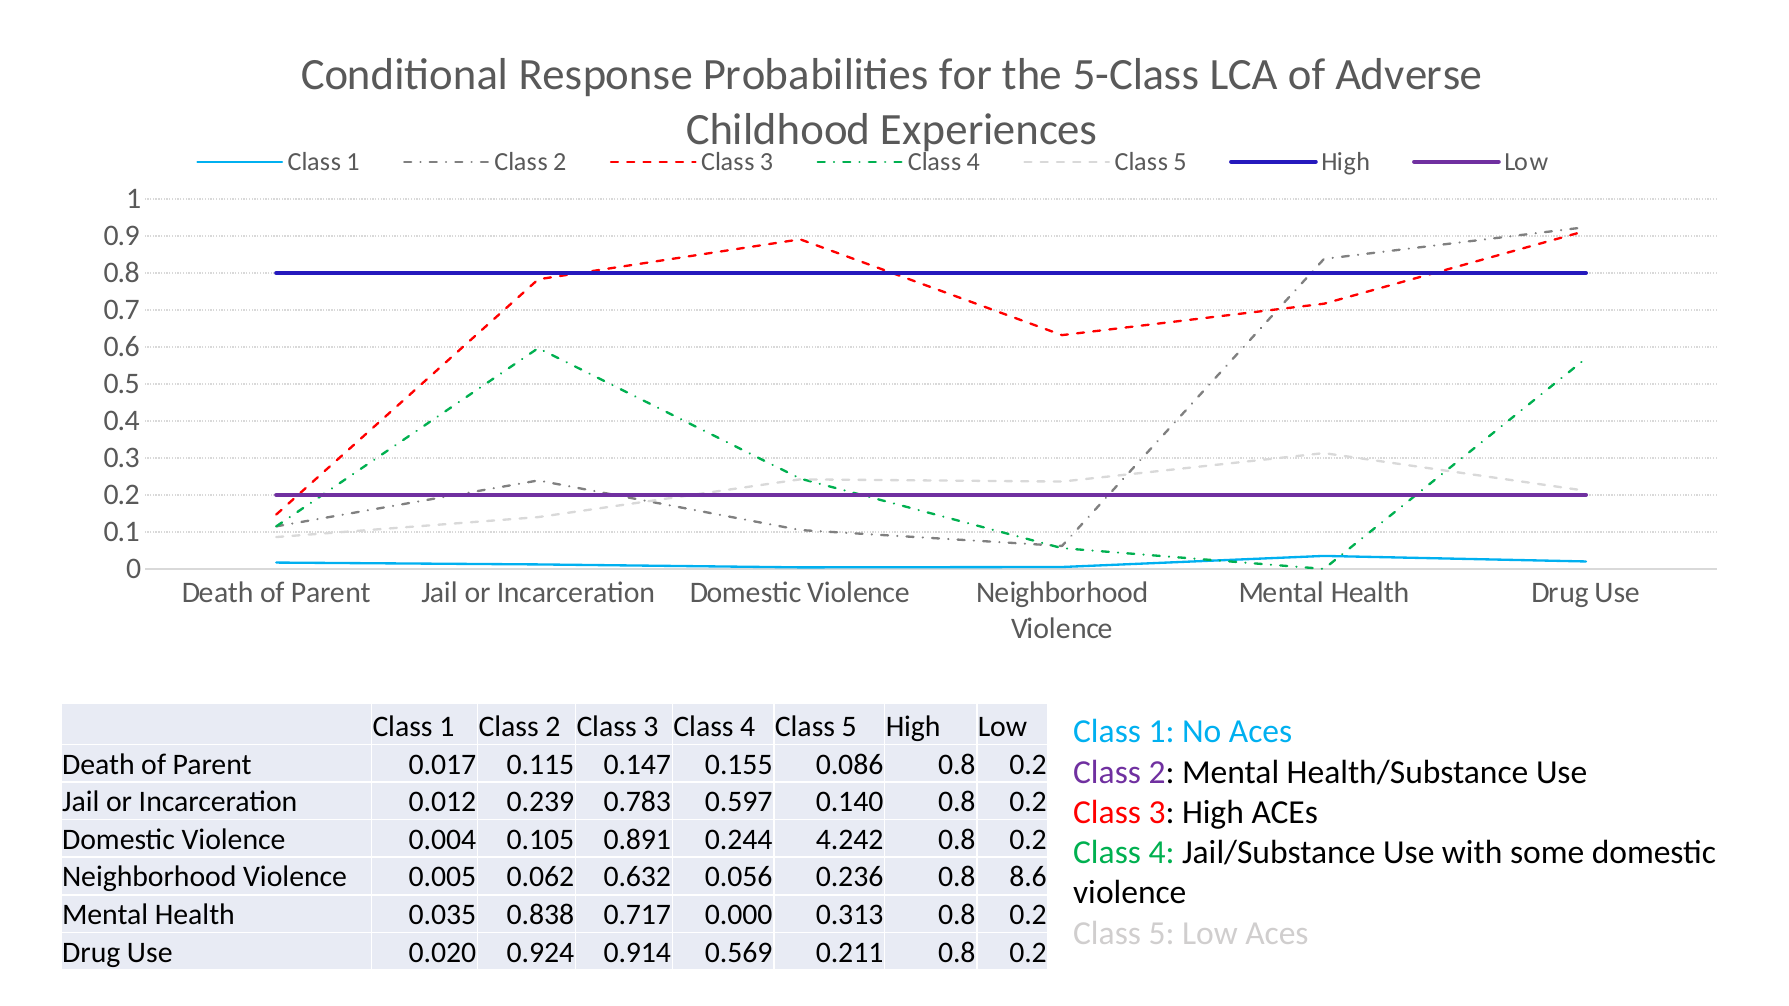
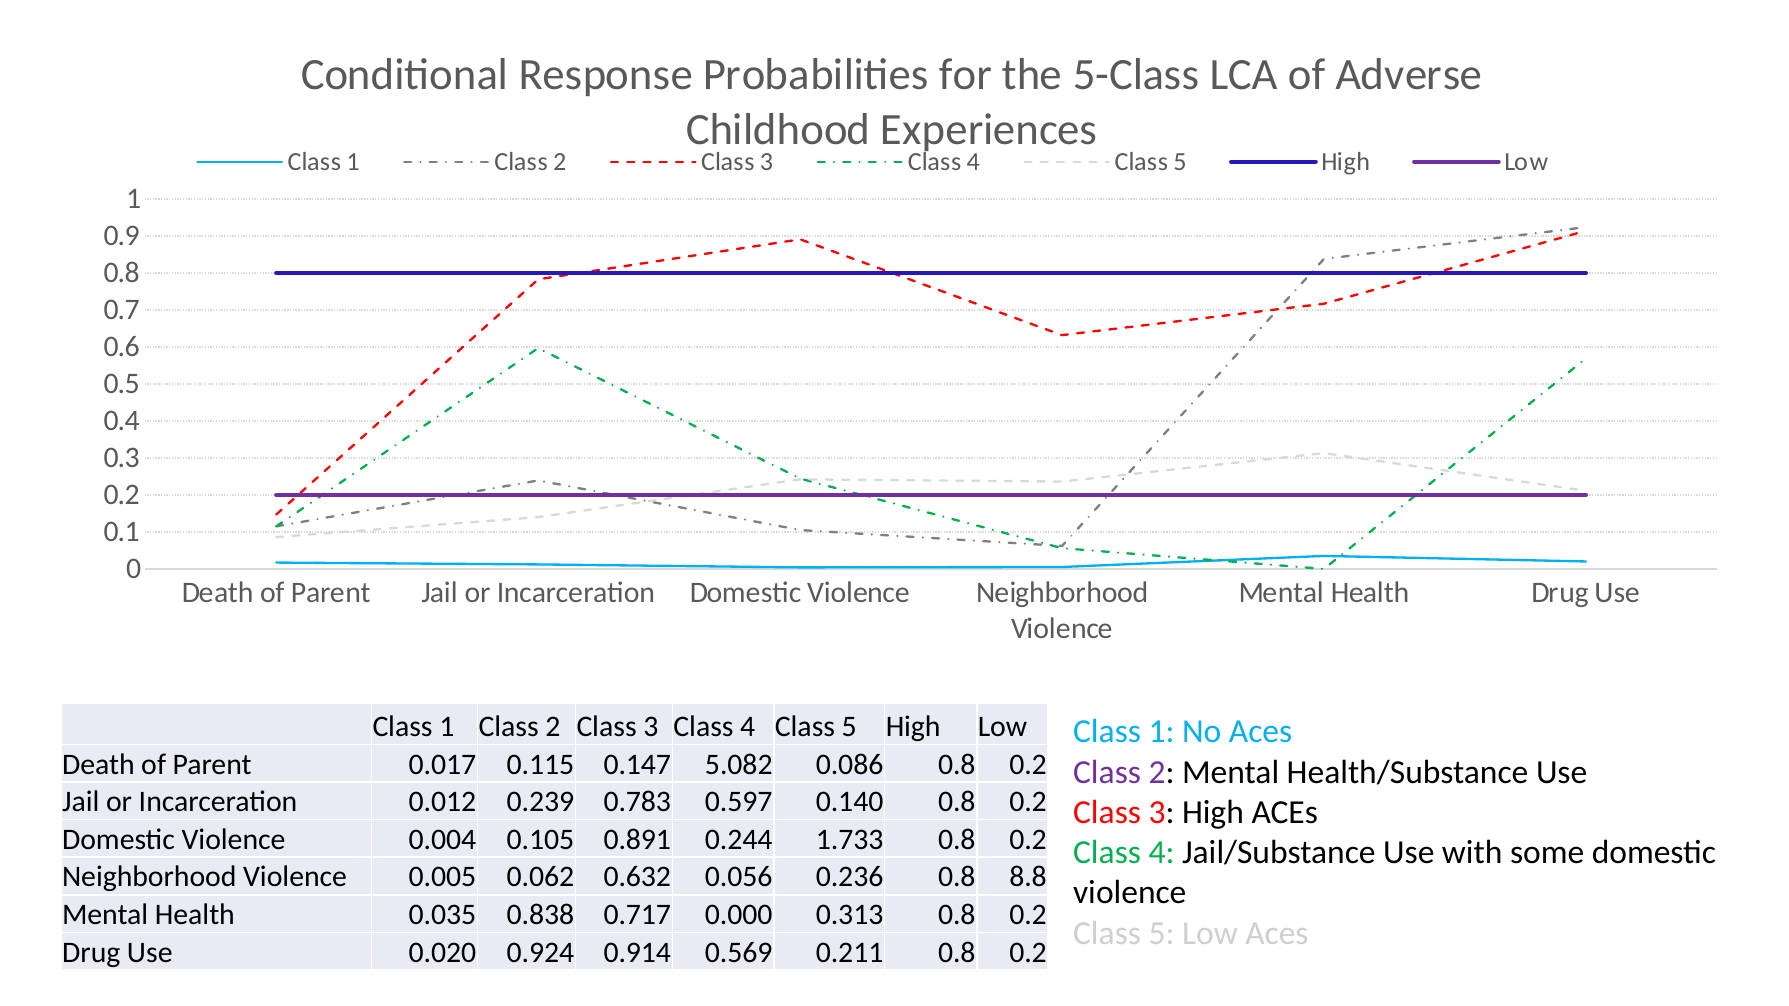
0.155: 0.155 -> 5.082
4.242: 4.242 -> 1.733
8.6: 8.6 -> 8.8
